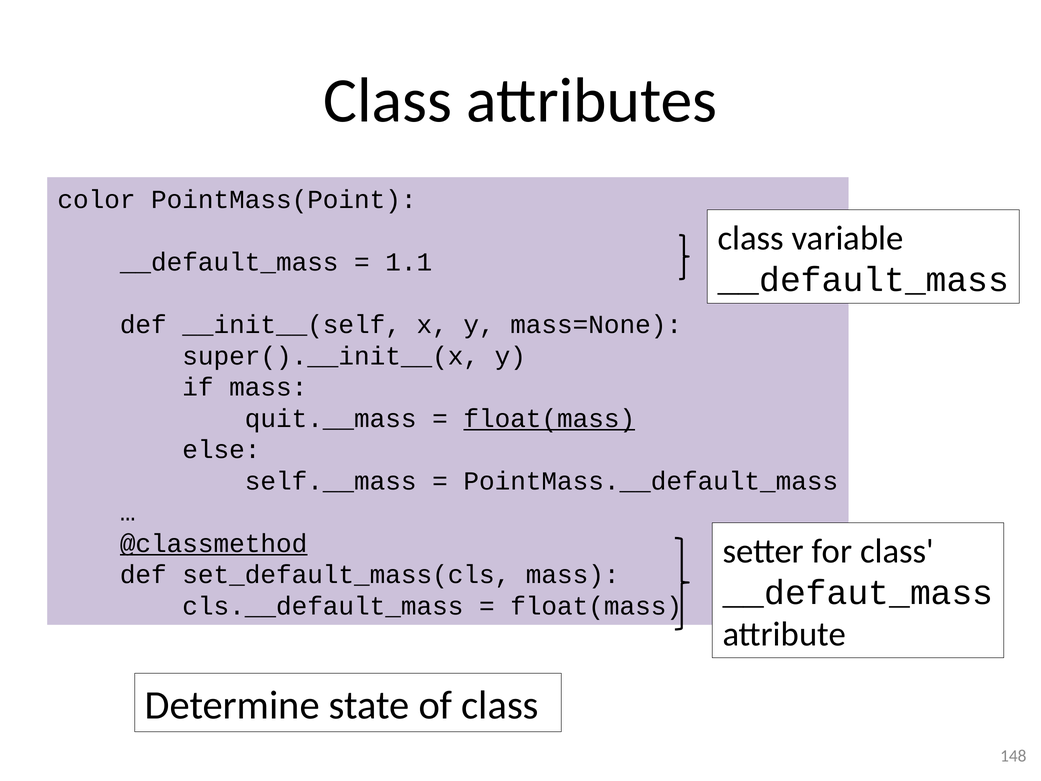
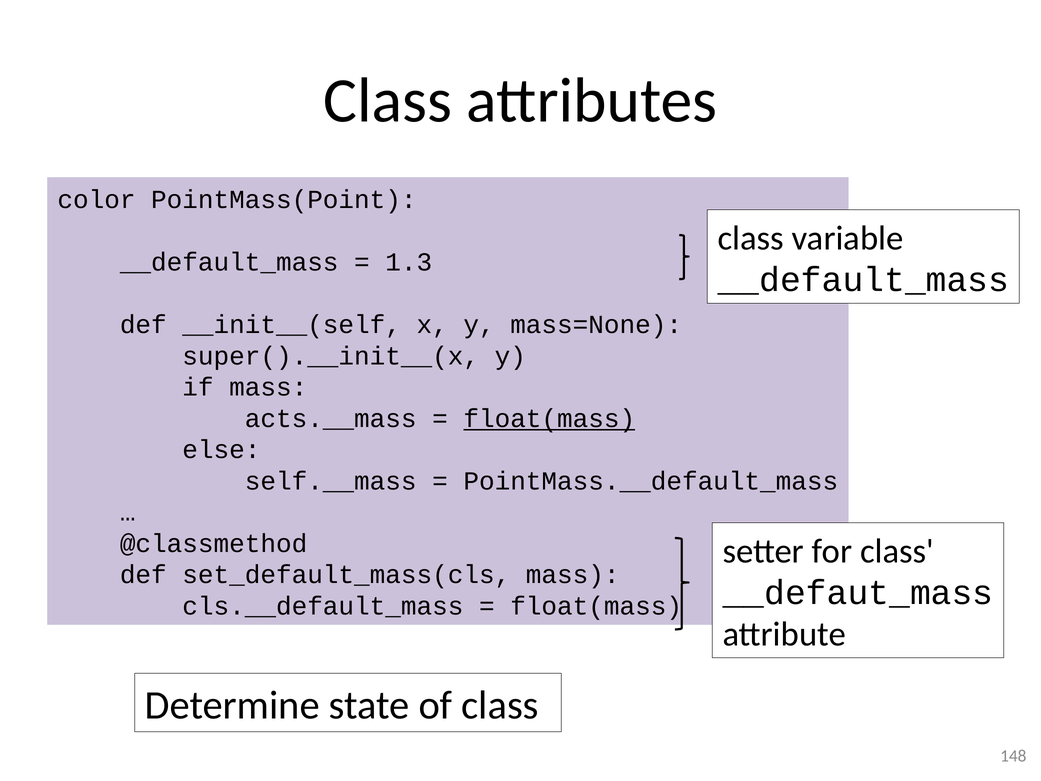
1.1: 1.1 -> 1.3
quit.__mass: quit.__mass -> acts.__mass
@classmethod underline: present -> none
